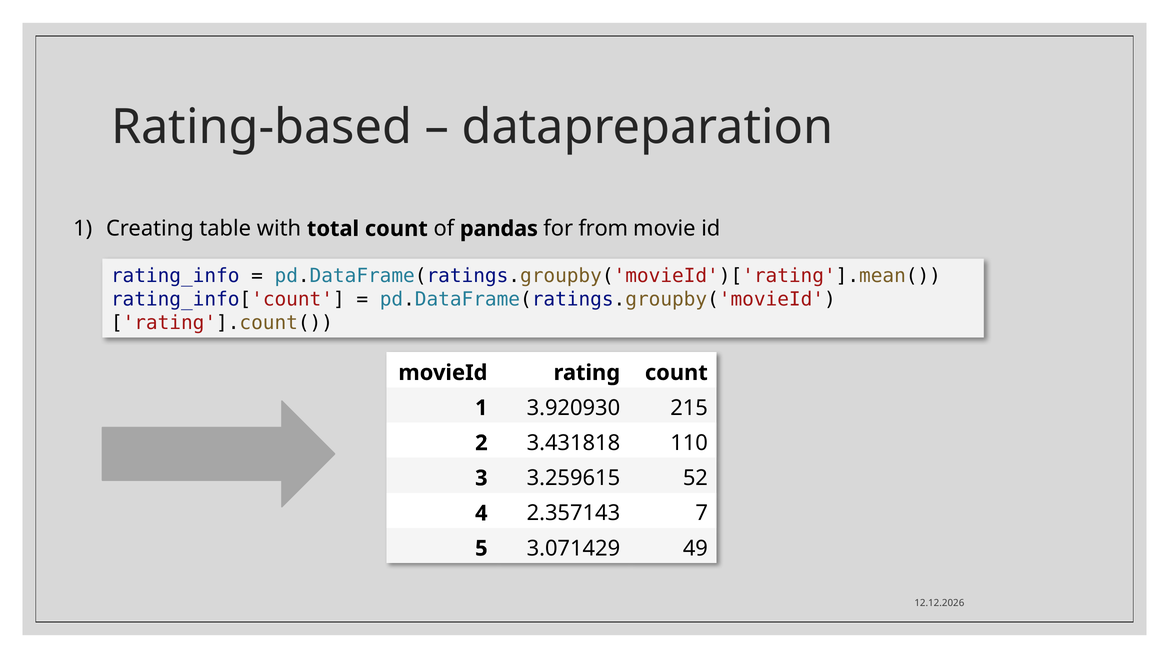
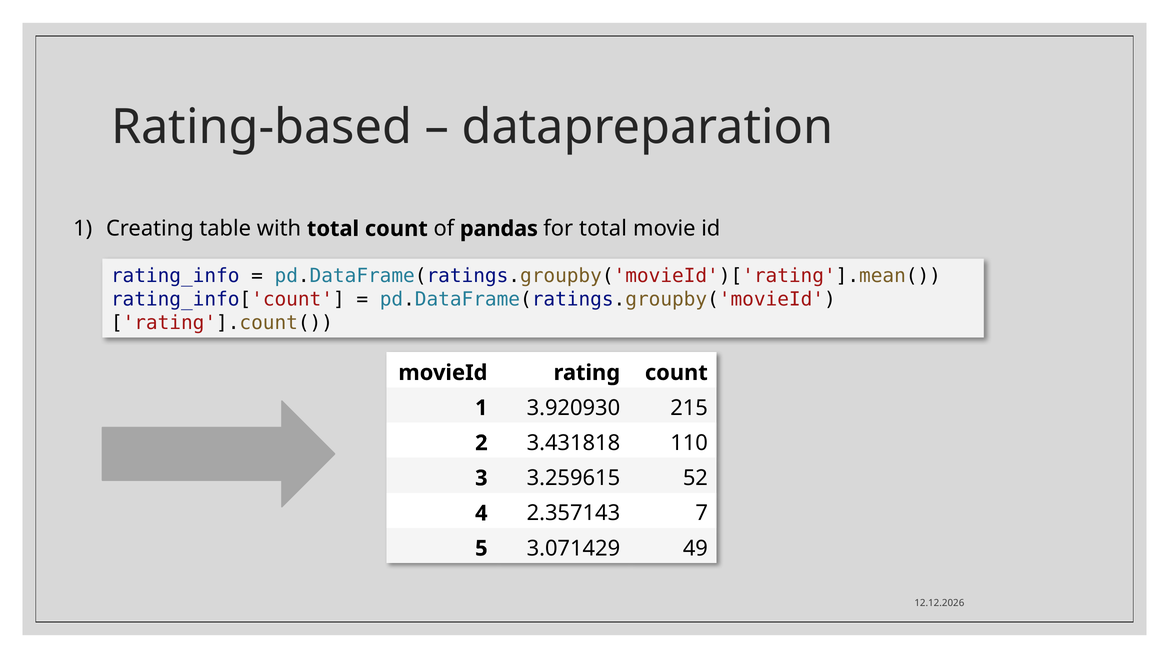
for from: from -> total
